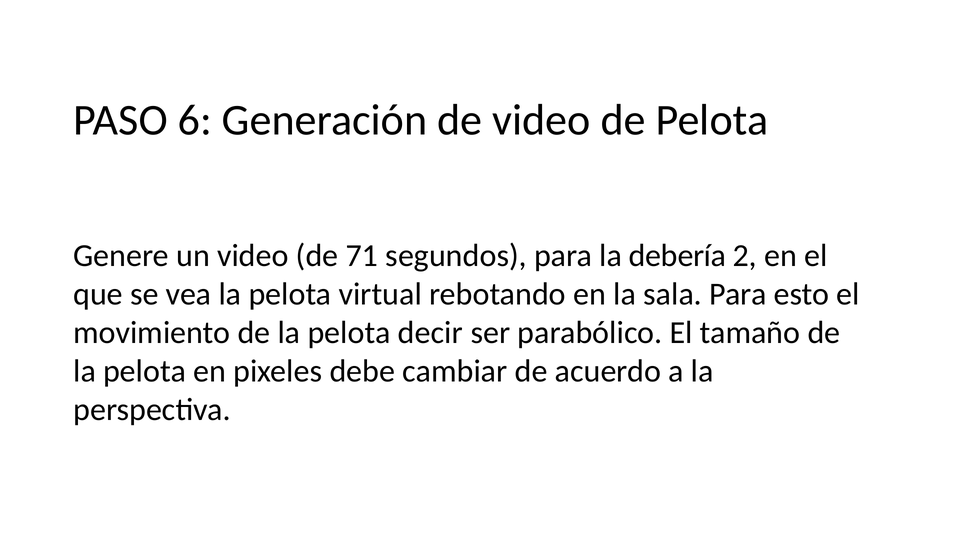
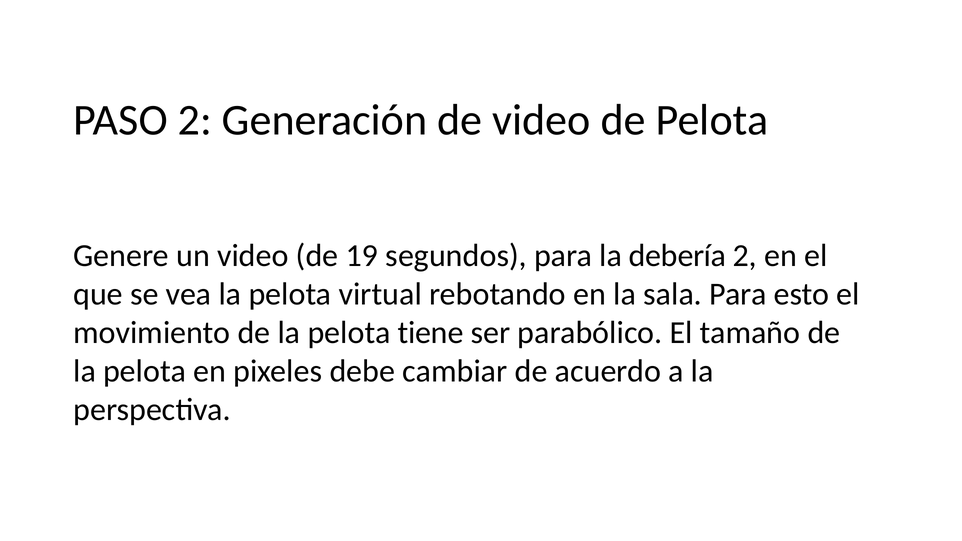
PASO 6: 6 -> 2
71: 71 -> 19
decir: decir -> tiene
